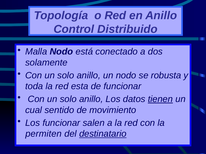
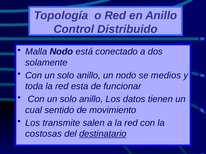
robusta: robusta -> medios
tienen underline: present -> none
Los funcionar: funcionar -> transmite
permiten: permiten -> costosas
